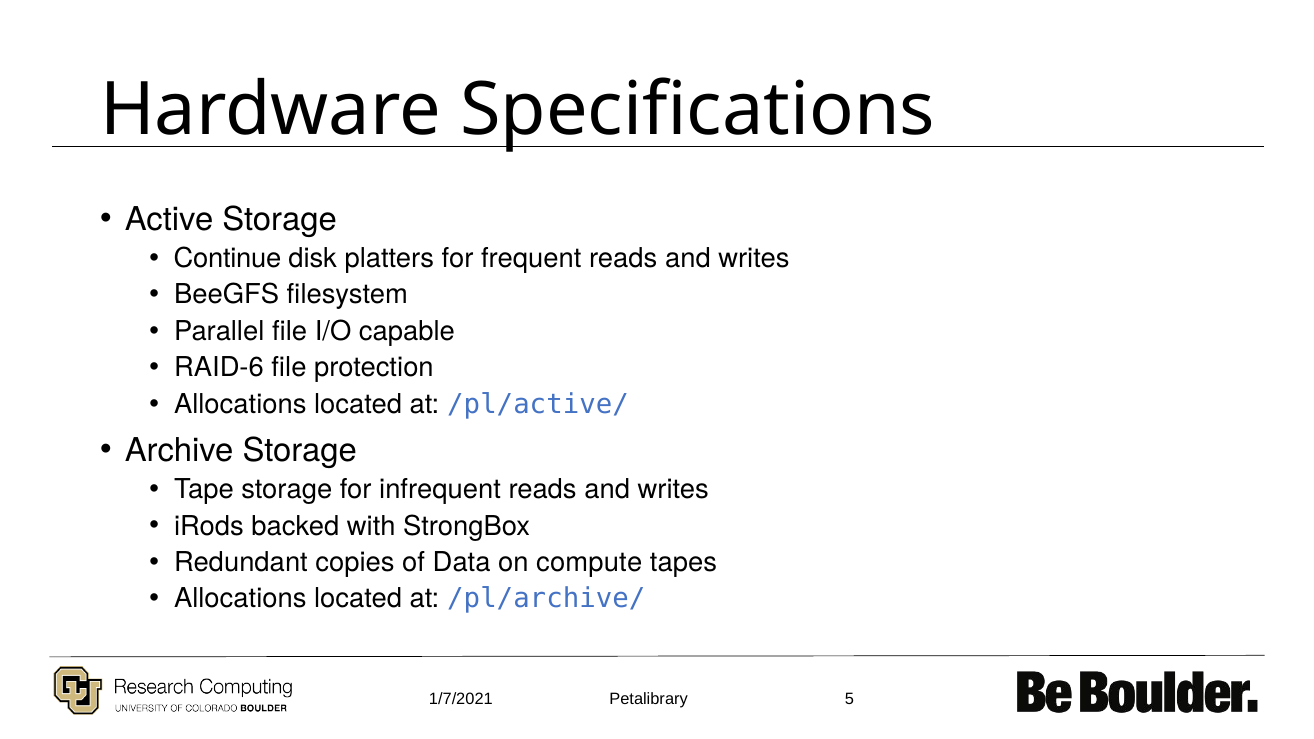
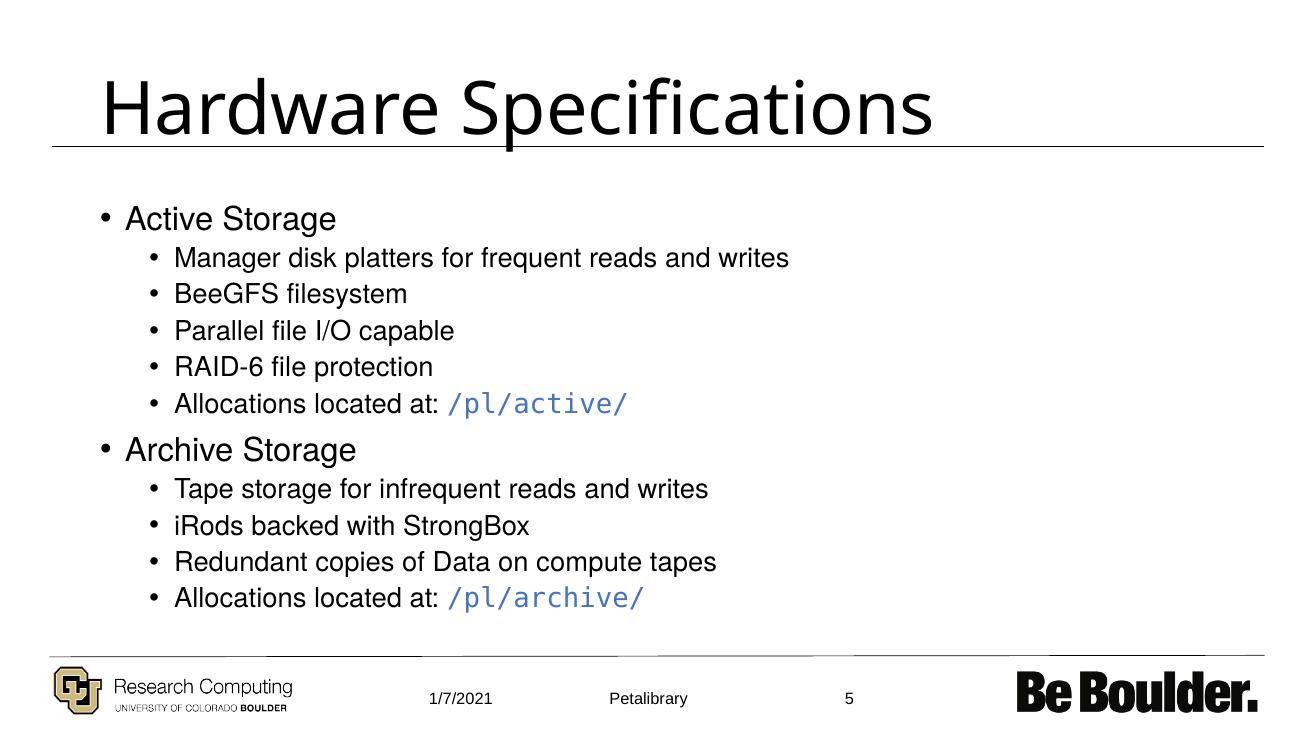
Continue: Continue -> Manager
